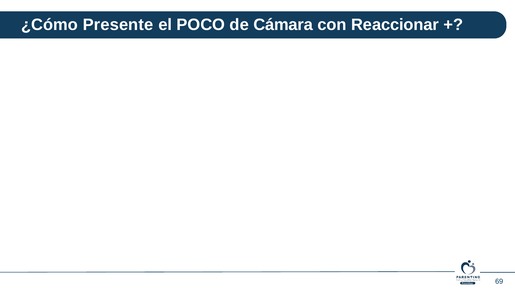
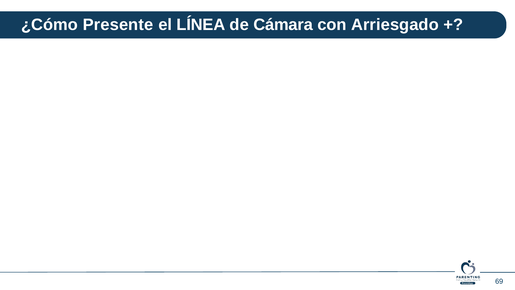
POCO: POCO -> LÍNEA
Reaccionar: Reaccionar -> Arriesgado
